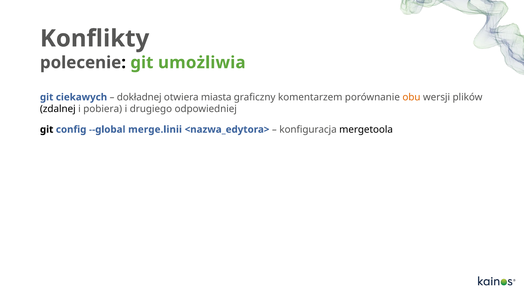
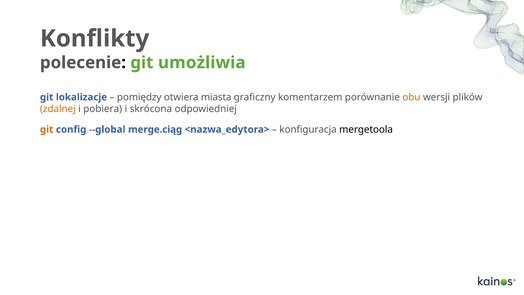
ciekawych: ciekawych -> lokalizacje
dokładnej: dokładnej -> pomiędzy
zdalnej colour: black -> orange
drugiego: drugiego -> skrócona
git at (47, 129) colour: black -> orange
merge.linii: merge.linii -> merge.ciąg
